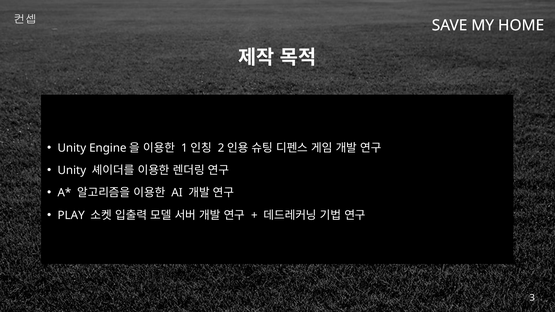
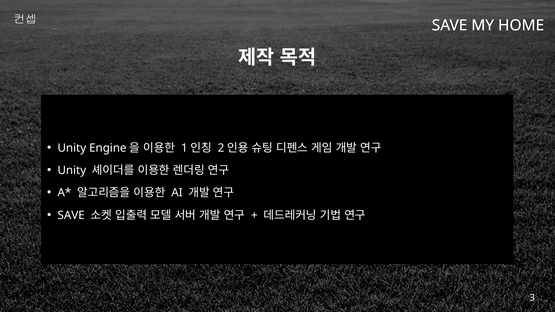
PLAY at (71, 215): PLAY -> SAVE
